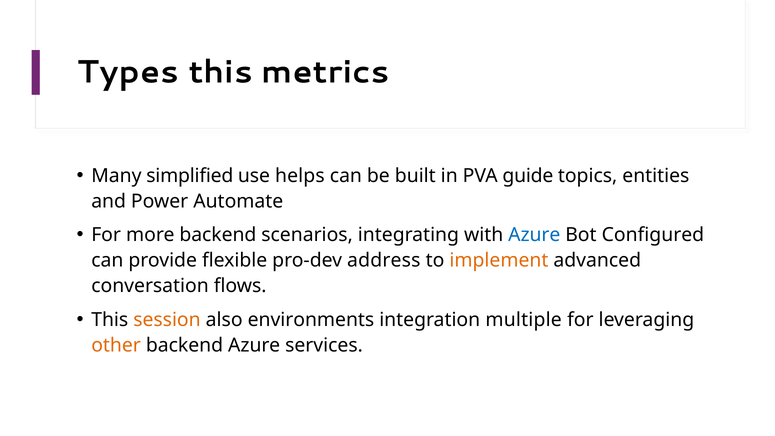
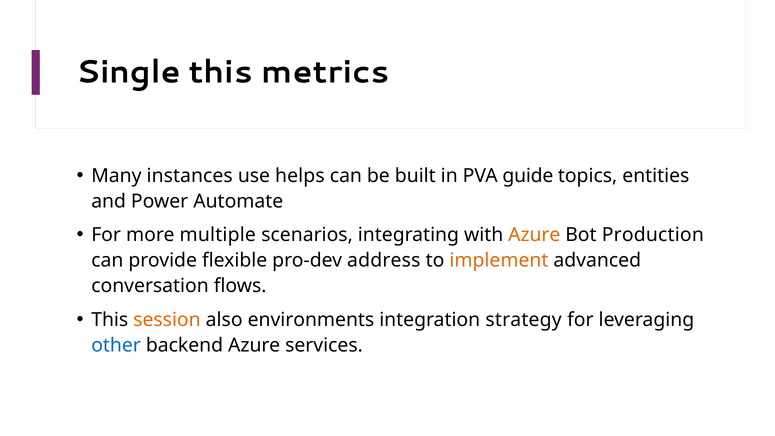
Types: Types -> Single
simplified: simplified -> instances
more backend: backend -> multiple
Azure at (534, 235) colour: blue -> orange
Configured: Configured -> Production
multiple: multiple -> strategy
other colour: orange -> blue
